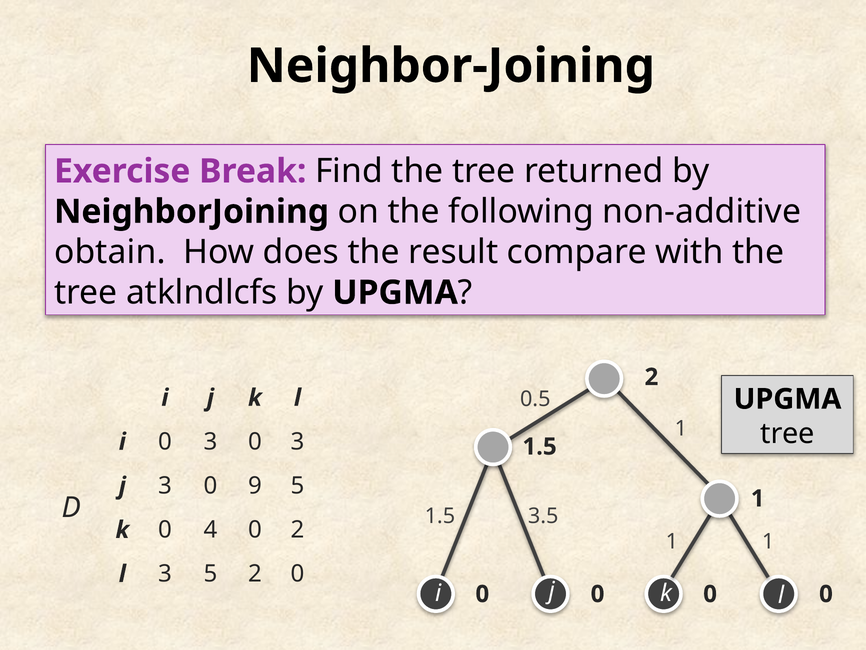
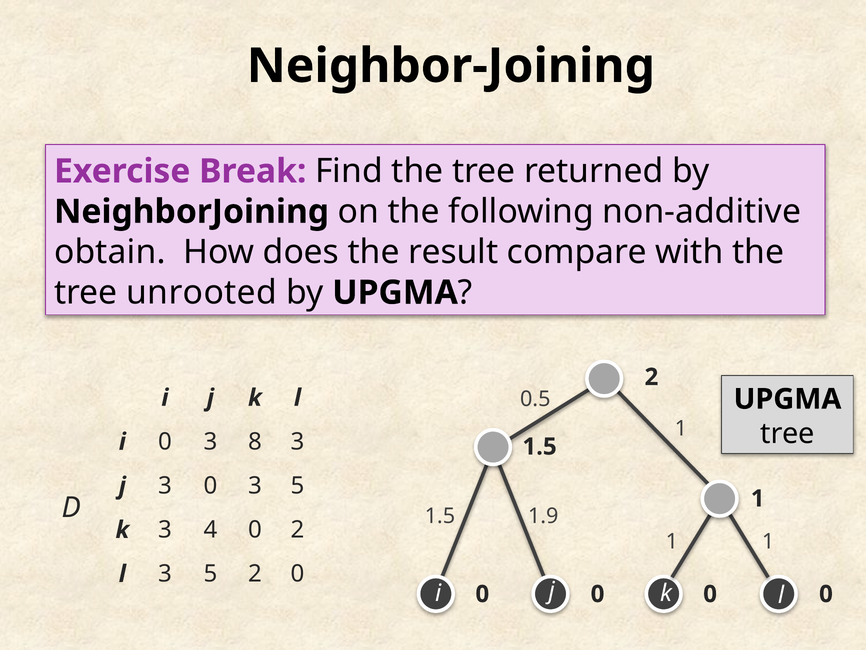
atklndlcfs: atklndlcfs -> unrooted
0 3 0: 0 -> 8
3 0 9: 9 -> 3
3.5: 3.5 -> 1.9
k 0: 0 -> 3
